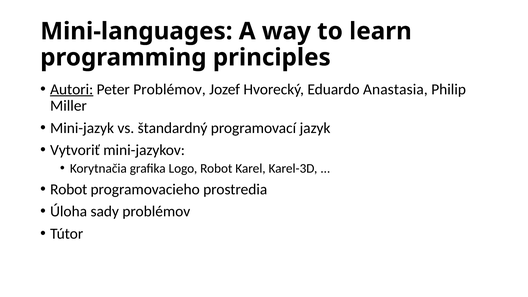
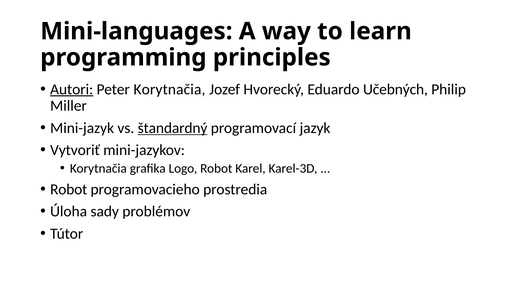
Peter Problémov: Problémov -> Korytnačia
Anastasia: Anastasia -> Učebných
štandardný underline: none -> present
